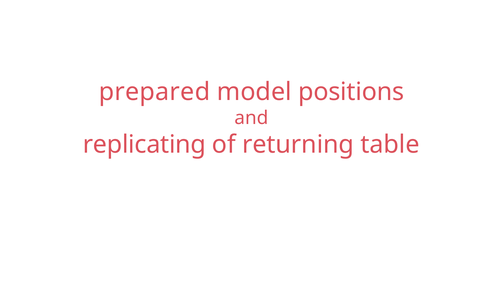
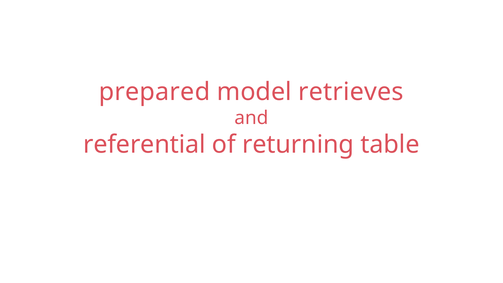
positions: positions -> retrieves
replicating: replicating -> referential
